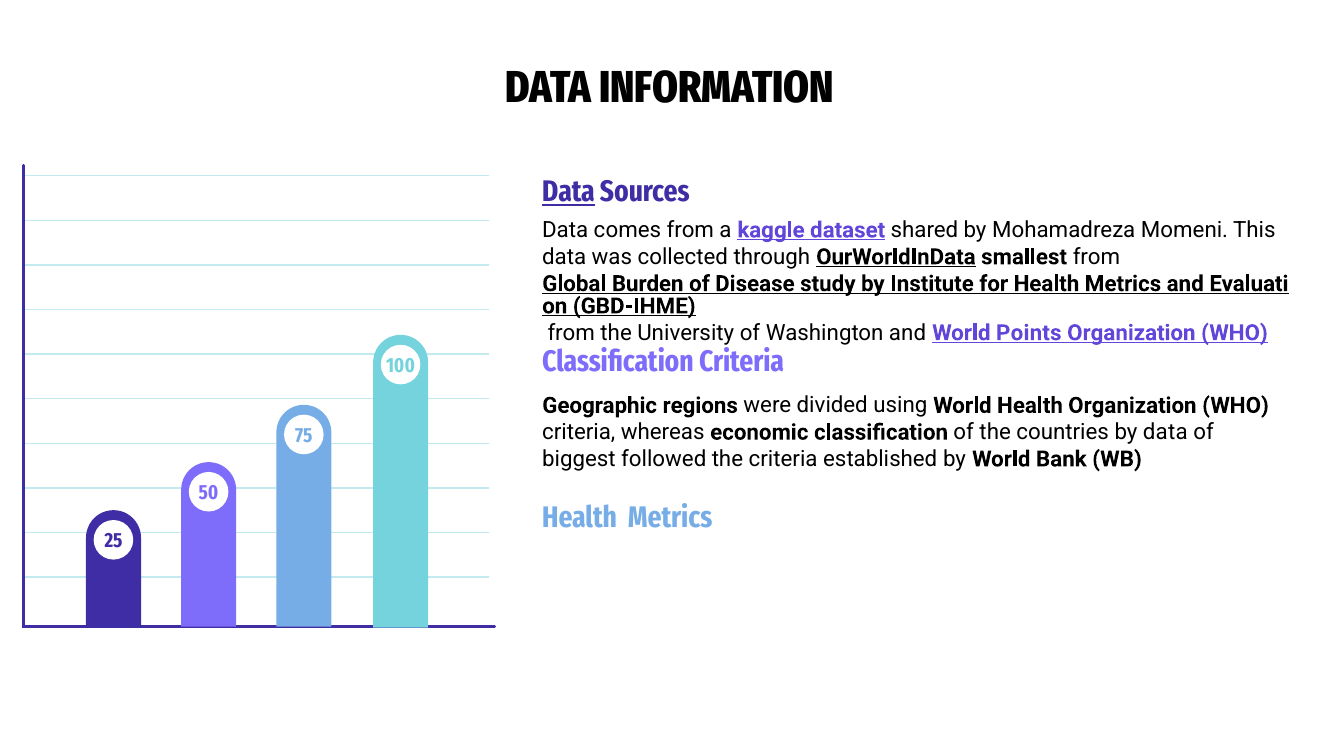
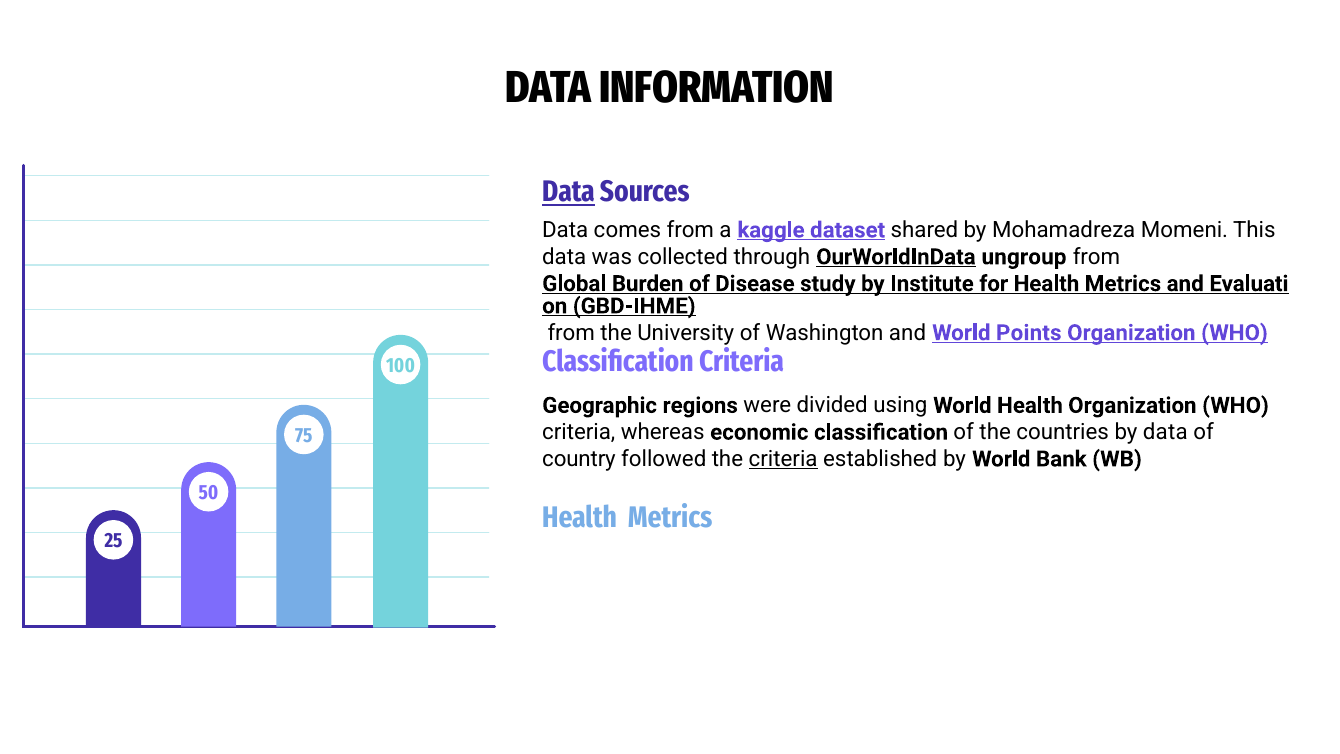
smallest: smallest -> ungroup
biggest: biggest -> country
criteria at (783, 459) underline: none -> present
